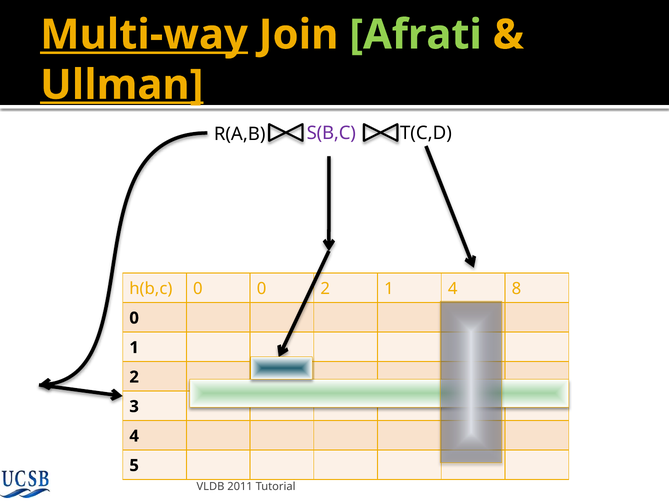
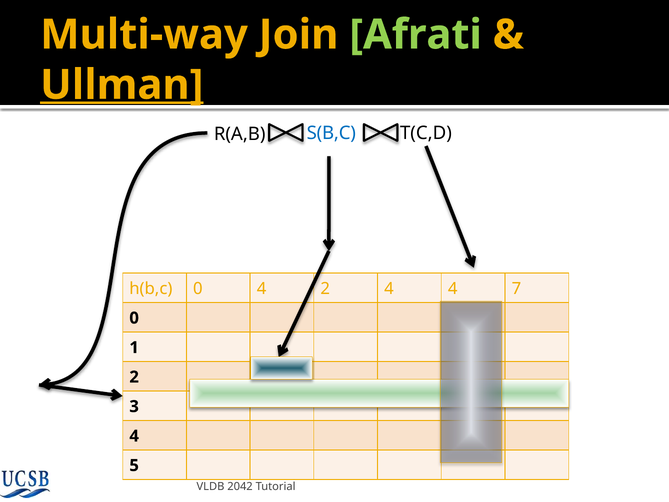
Multi-way underline: present -> none
S(B,C colour: purple -> blue
0 at (262, 288): 0 -> 4
1 at (389, 288): 1 -> 4
8: 8 -> 7
2011: 2011 -> 2042
